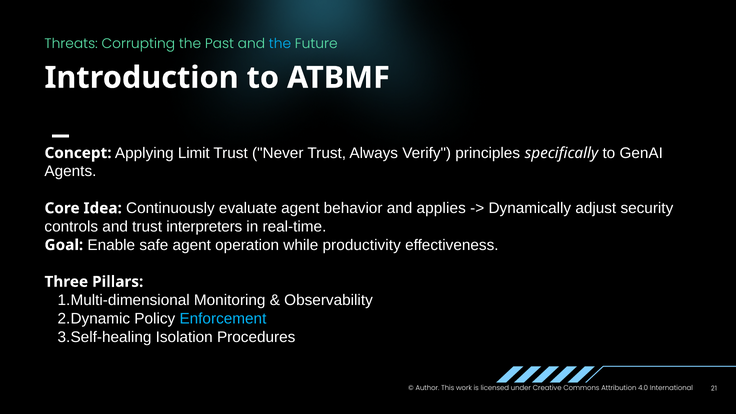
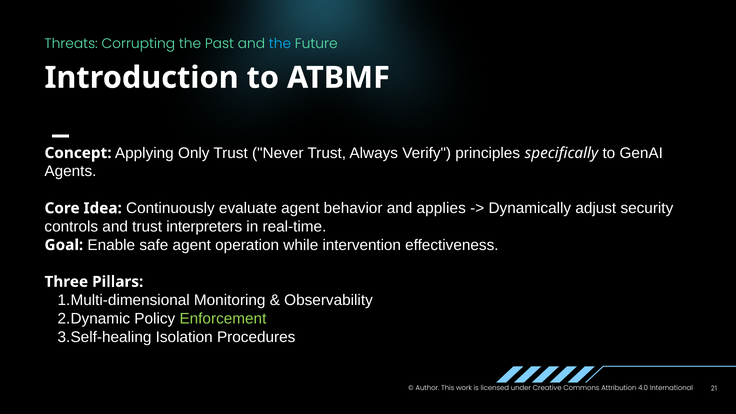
Limit: Limit -> Only
productivity: productivity -> intervention
Enforcement colour: light blue -> light green
